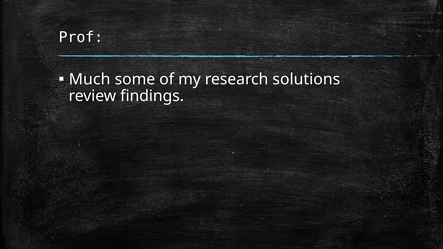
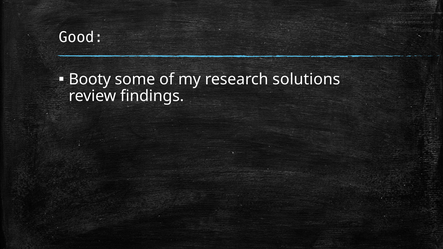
Prof: Prof -> Good
Much: Much -> Booty
